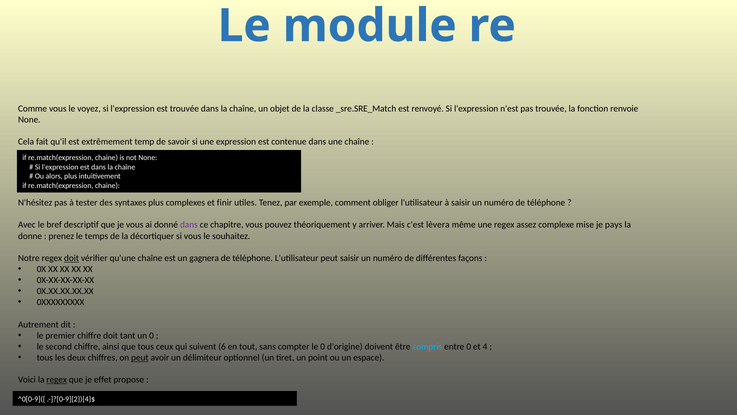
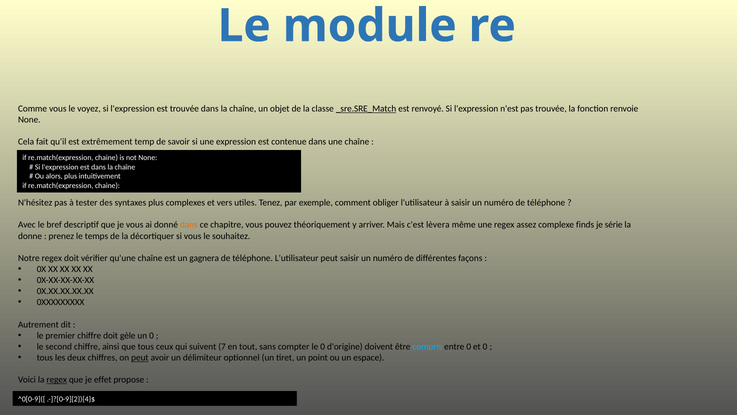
_sre.SRE_Match underline: none -> present
finir: finir -> vers
dans at (189, 225) colour: purple -> orange
mise: mise -> finds
pays: pays -> série
doit at (72, 258) underline: present -> none
tant: tant -> gèle
6: 6 -> 7
et 4: 4 -> 0
